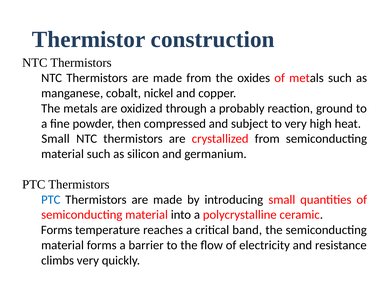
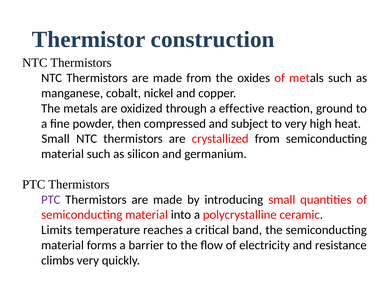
probably: probably -> effective
PTC at (51, 200) colour: blue -> purple
Forms at (57, 230): Forms -> Limits
